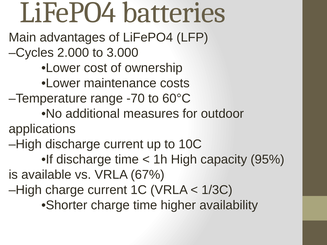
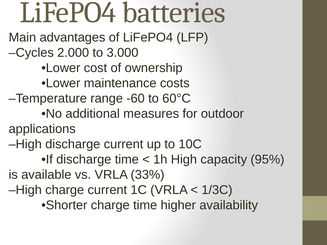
-70: -70 -> -60
67%: 67% -> 33%
